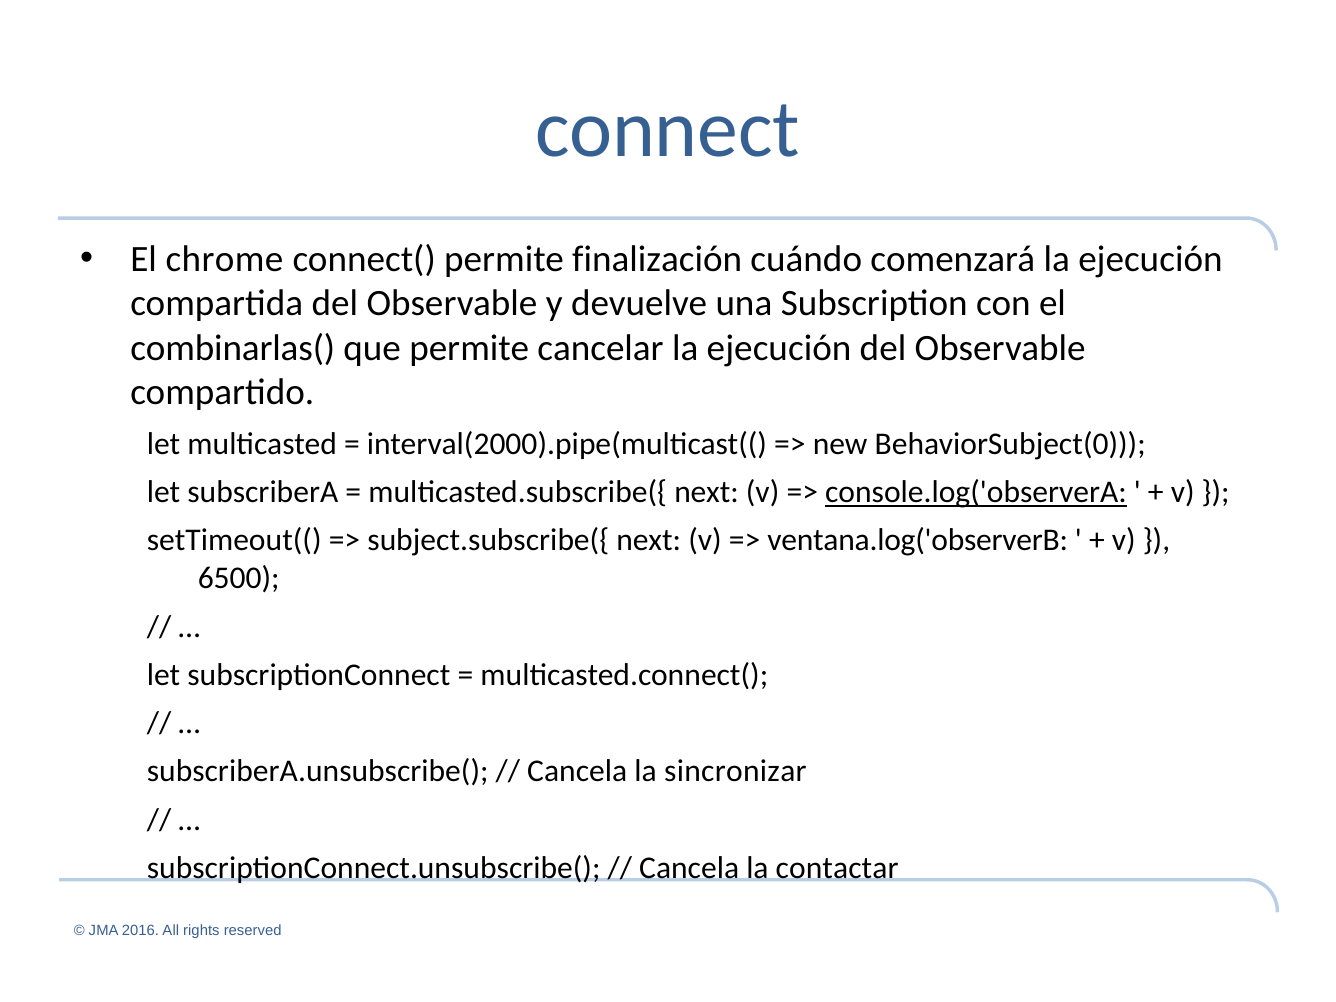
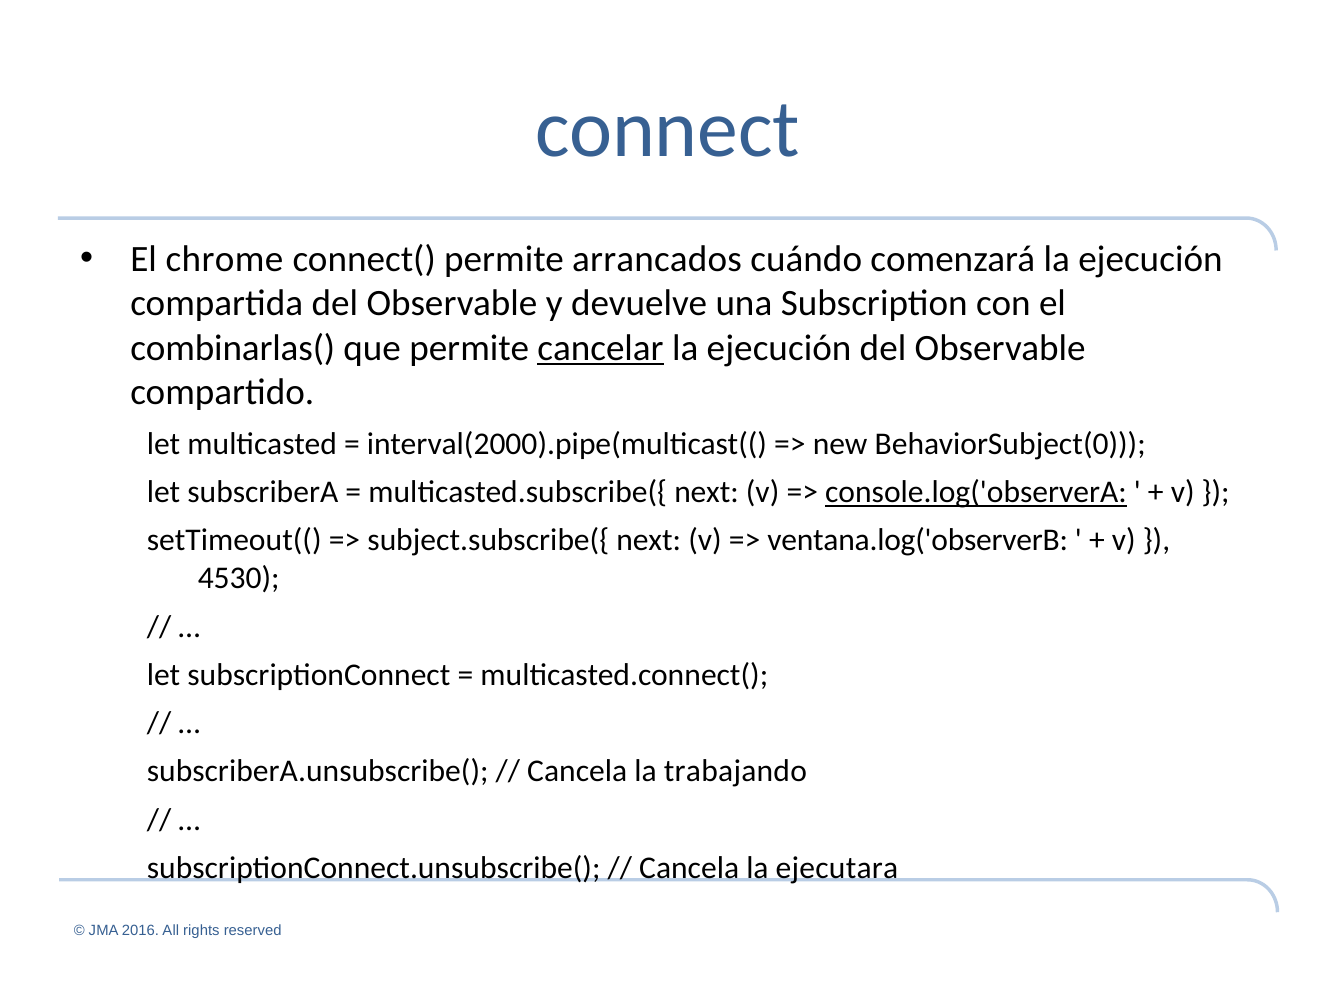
finalización: finalización -> arrancados
cancelar underline: none -> present
6500: 6500 -> 4530
sincronizar: sincronizar -> trabajando
contactar: contactar -> ejecutara
